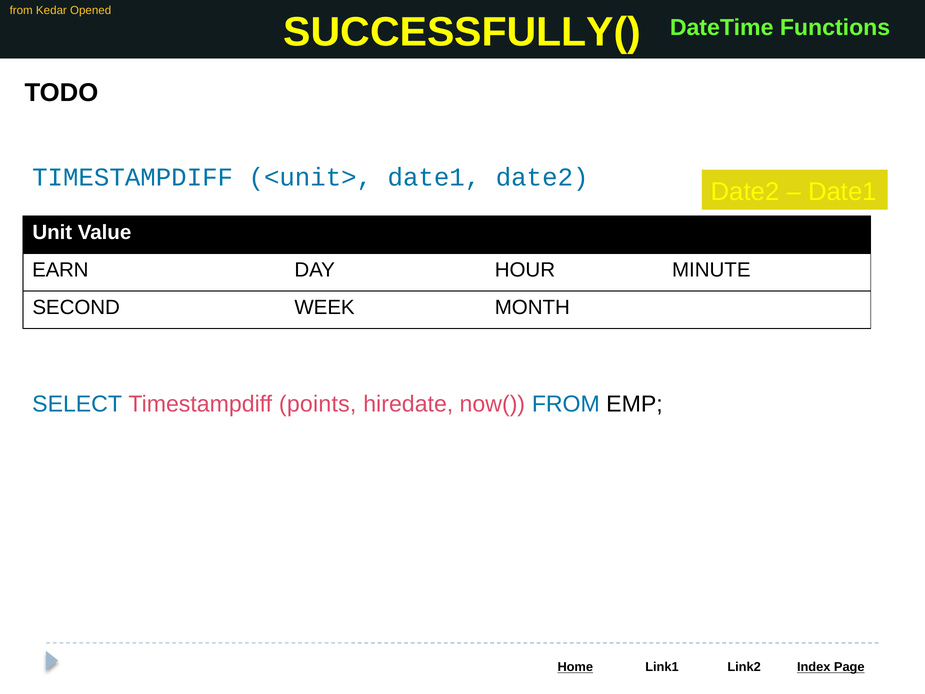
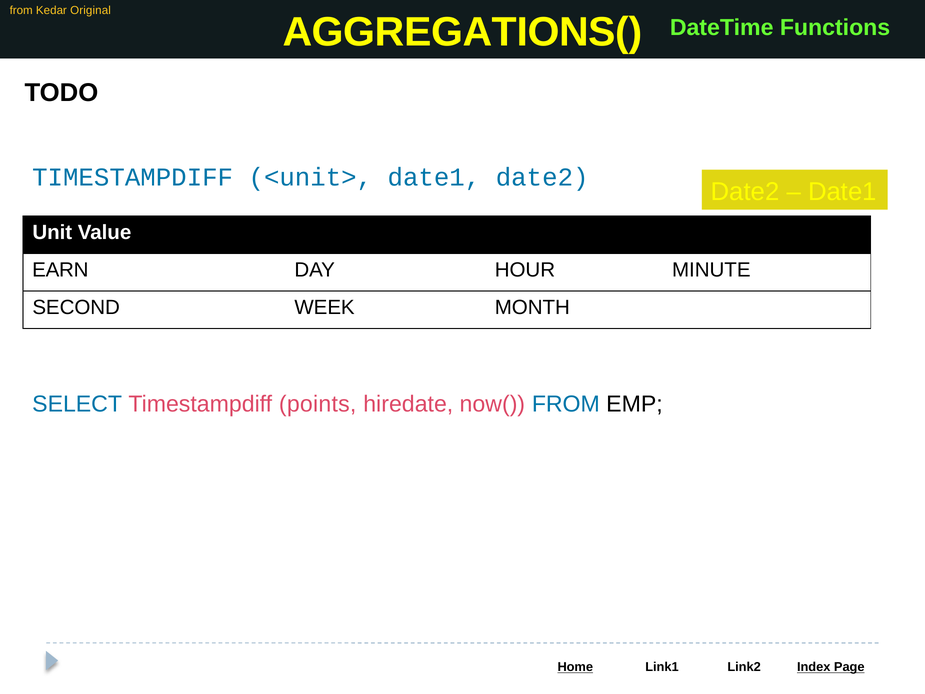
Opened: Opened -> Original
SUCCESSFULLY(: SUCCESSFULLY( -> AGGREGATIONS(
